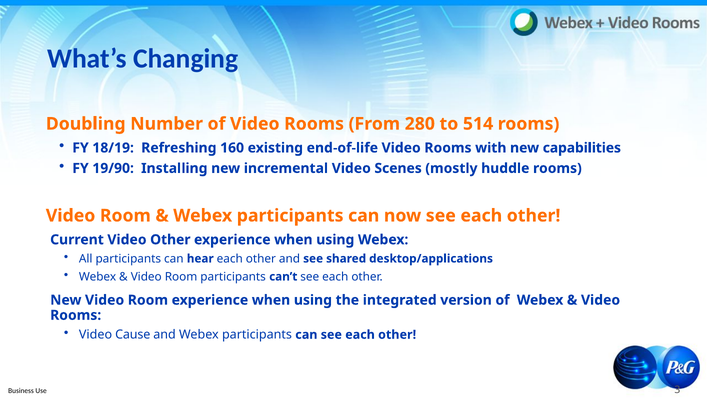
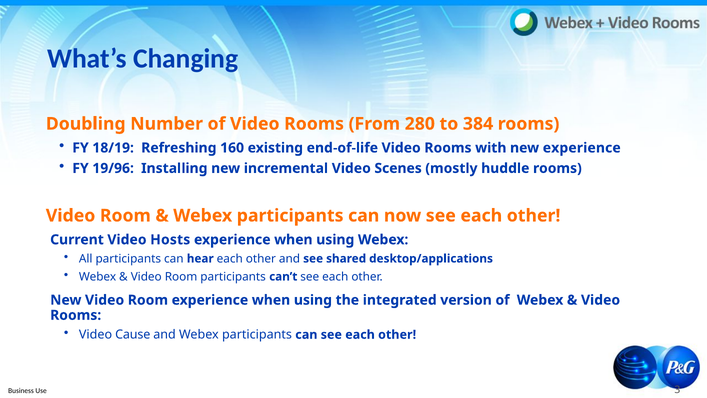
514: 514 -> 384
new capabilities: capabilities -> experience
19/90: 19/90 -> 19/96
Video Other: Other -> Hosts
